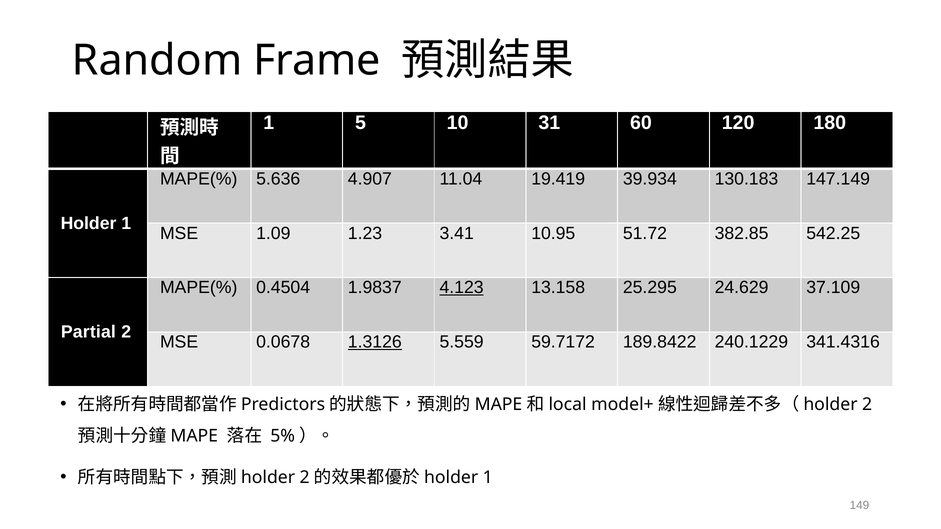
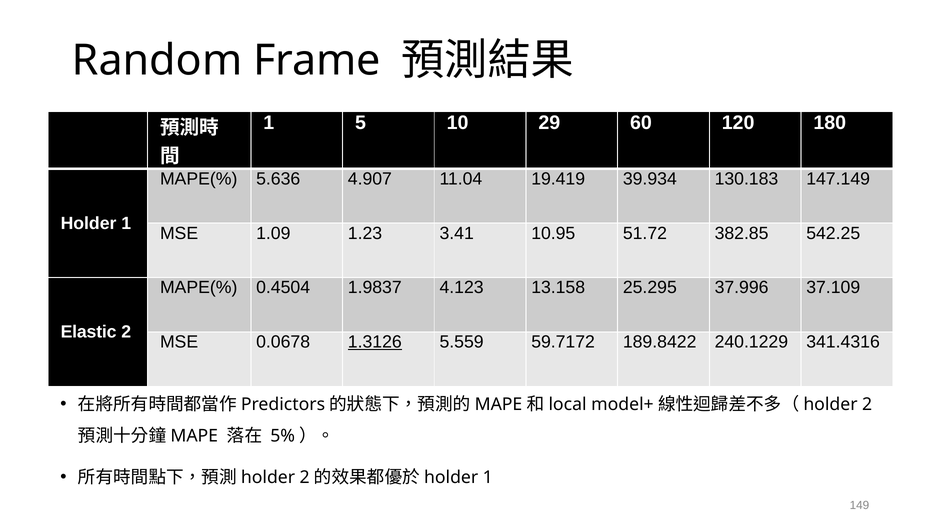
31: 31 -> 29
4.123 underline: present -> none
24.629: 24.629 -> 37.996
Partial: Partial -> Elastic
